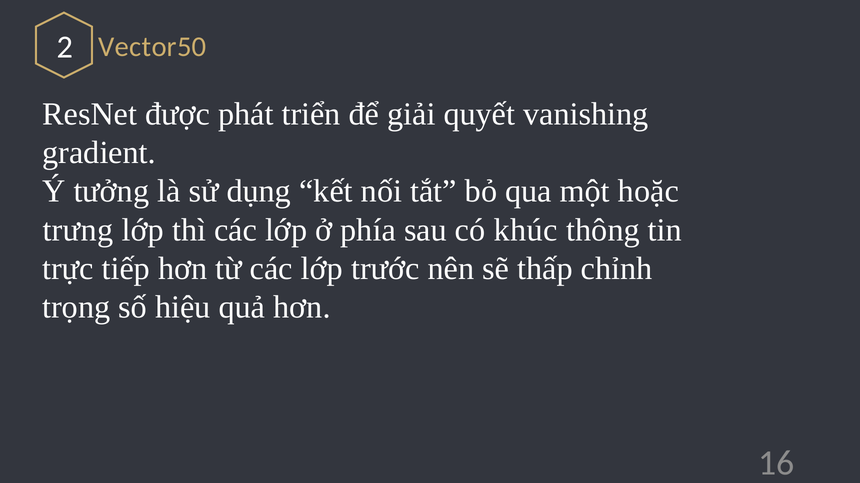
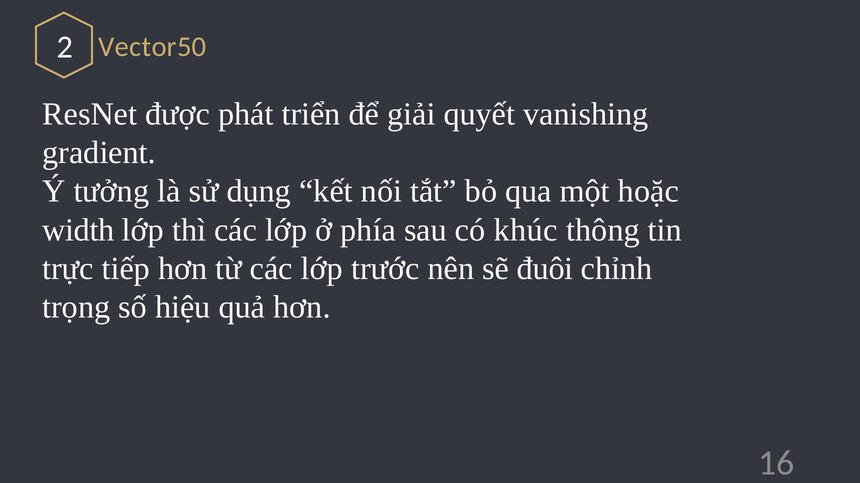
trưng: trưng -> width
thấp: thấp -> đuôi
